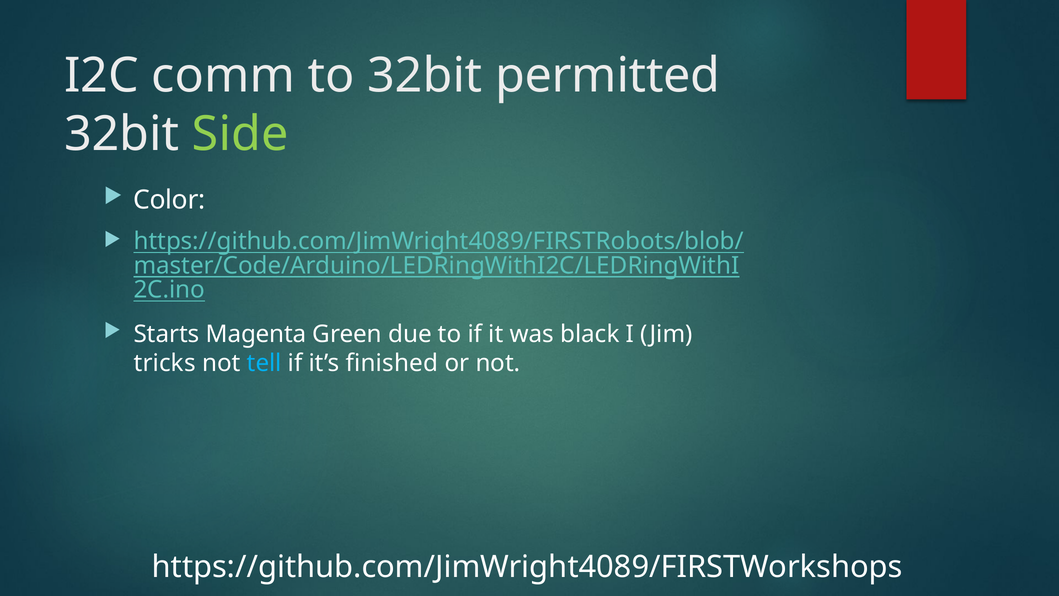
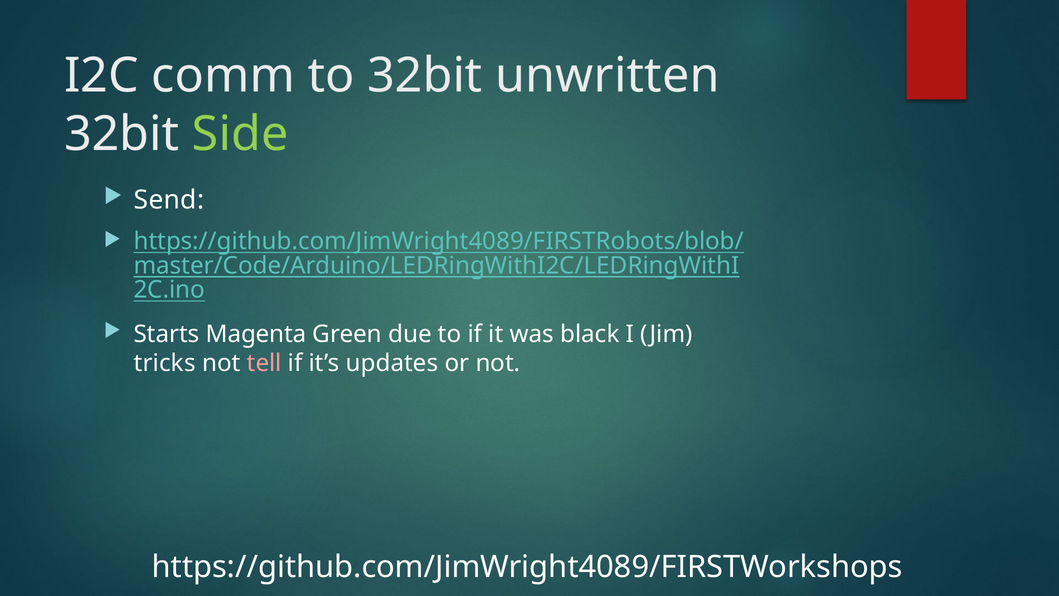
permitted: permitted -> unwritten
Color: Color -> Send
tell colour: light blue -> pink
finished: finished -> updates
